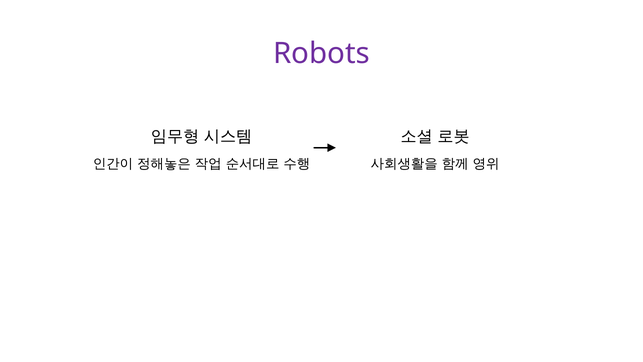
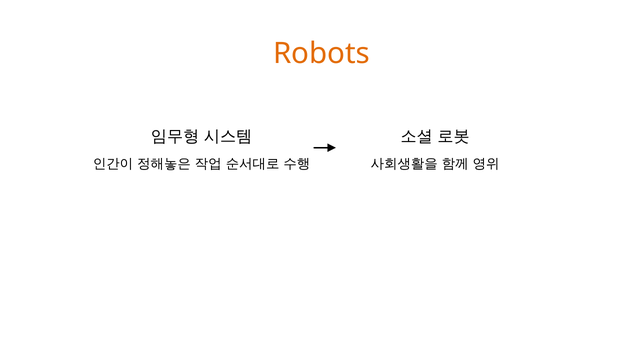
Robots colour: purple -> orange
